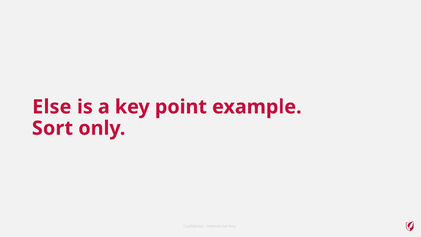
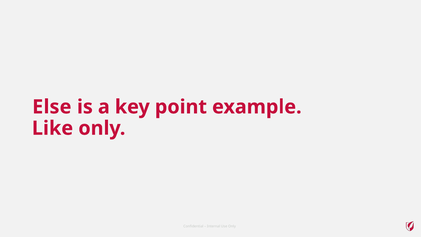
Sort: Sort -> Like
